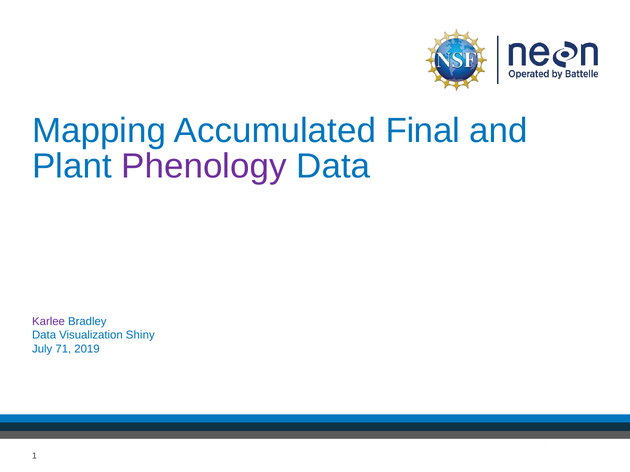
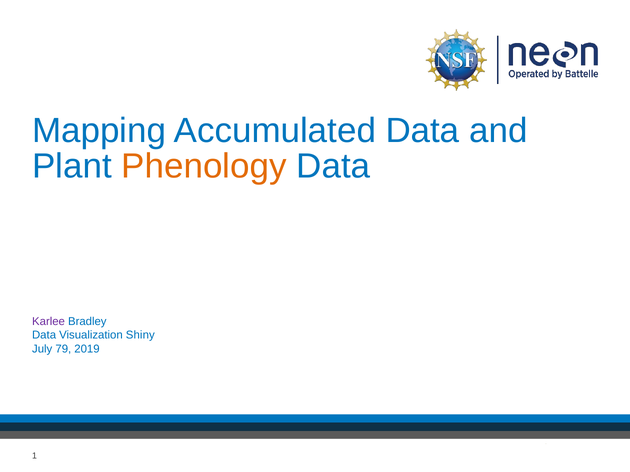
Accumulated Final: Final -> Data
Phenology colour: purple -> orange
71: 71 -> 79
